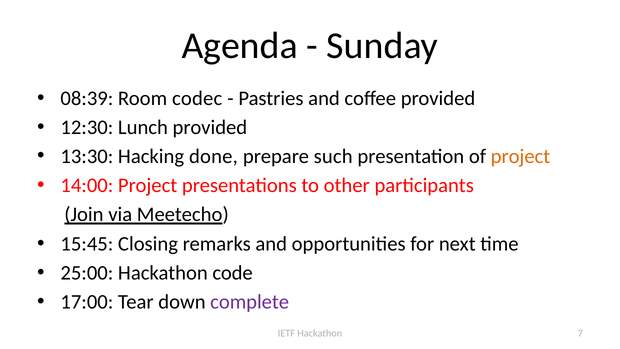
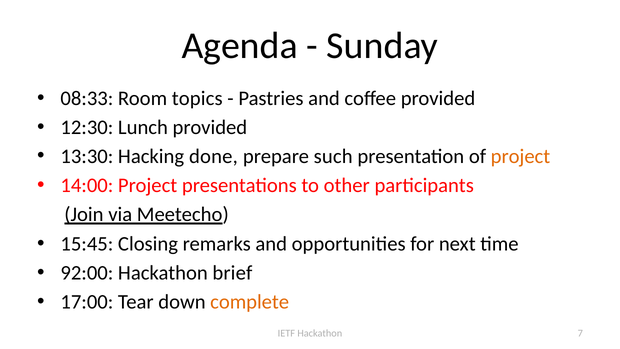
08:39: 08:39 -> 08:33
codec: codec -> topics
25:00: 25:00 -> 92:00
code: code -> brief
complete colour: purple -> orange
